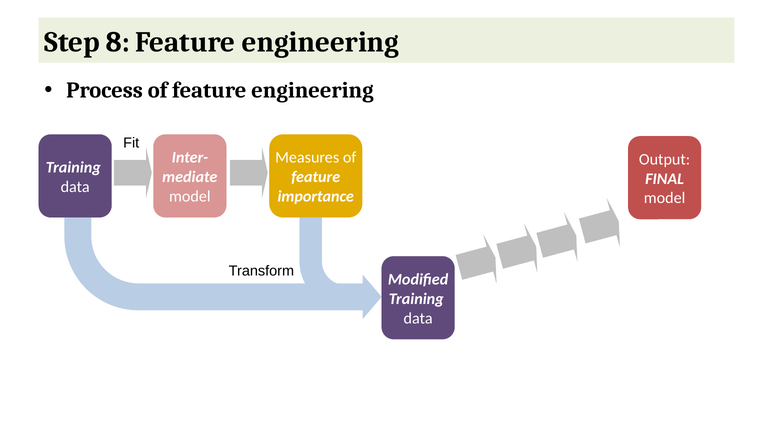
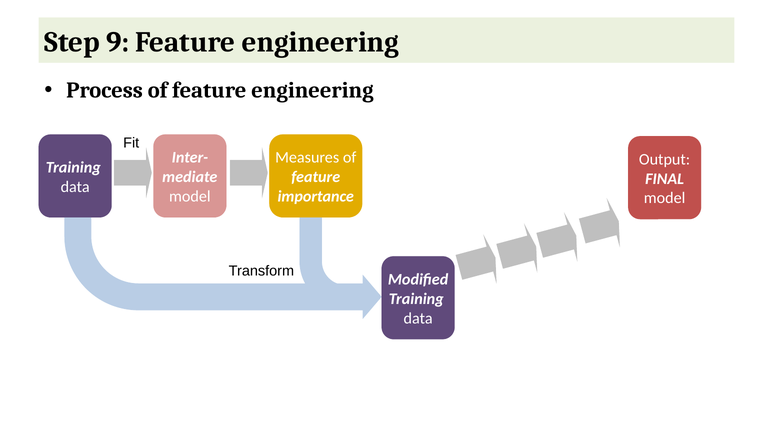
8: 8 -> 9
